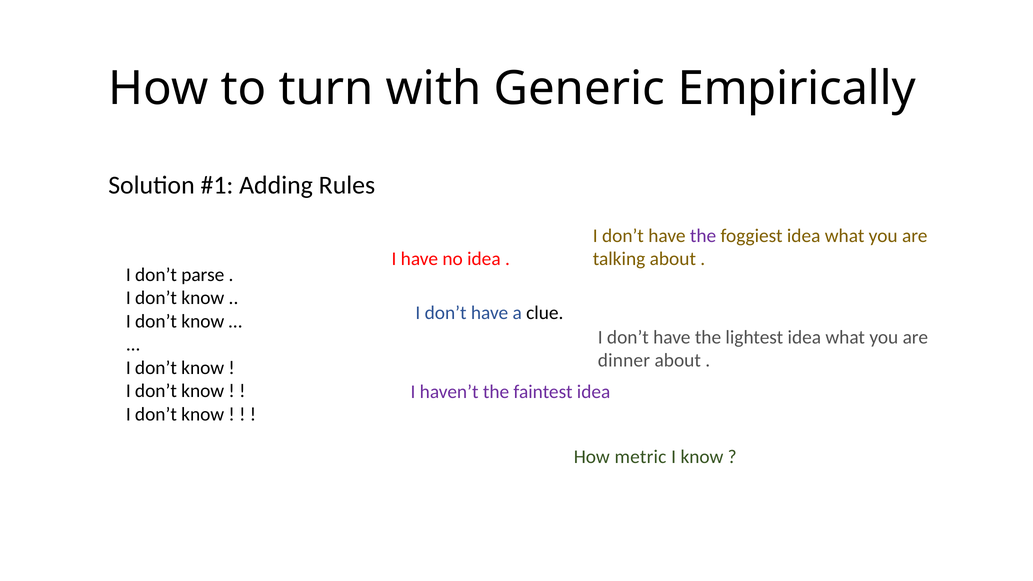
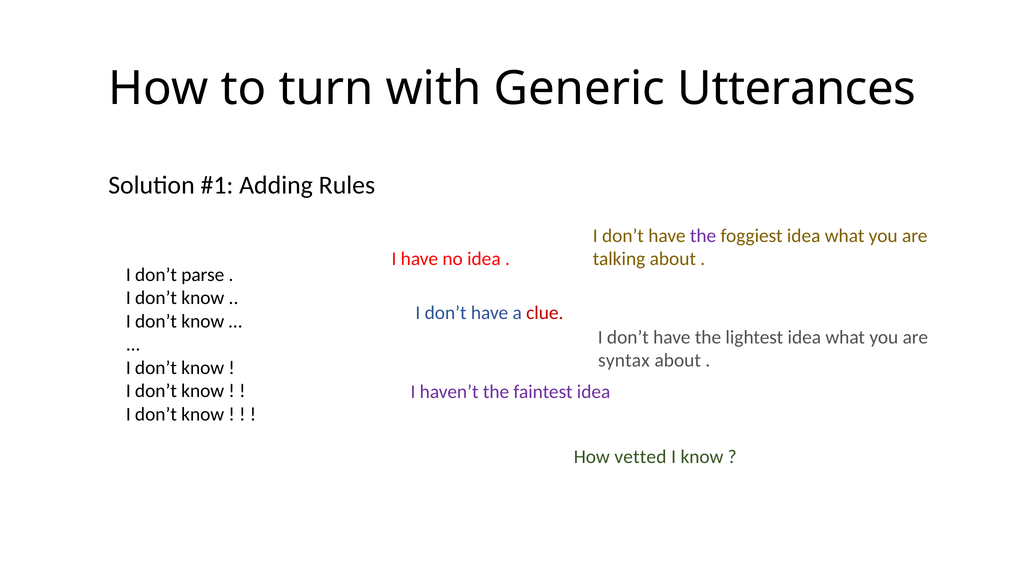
Empirically: Empirically -> Utterances
clue colour: black -> red
dinner: dinner -> syntax
metric: metric -> vetted
